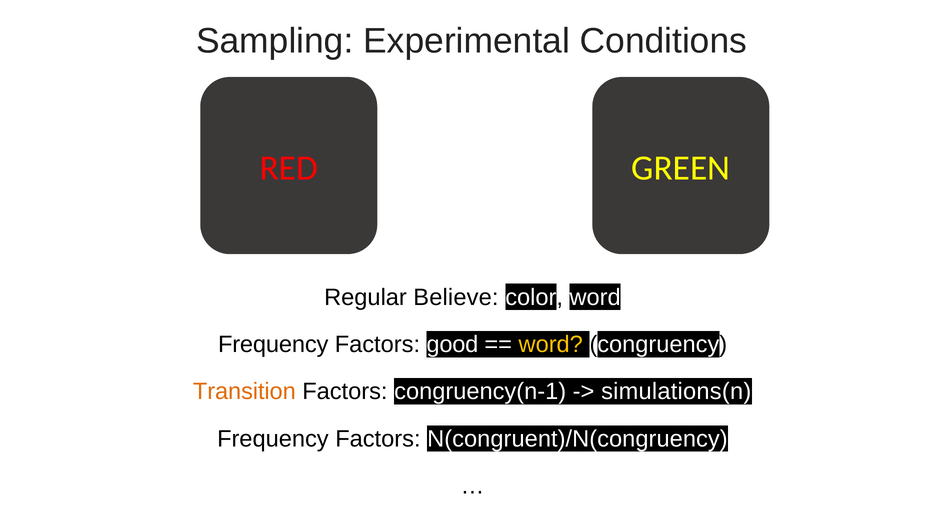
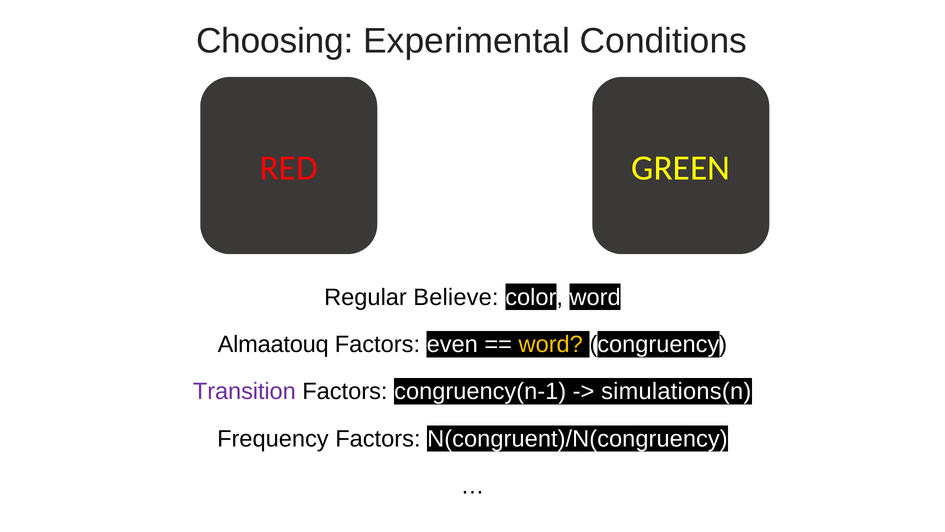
Sampling: Sampling -> Choosing
Frequency at (273, 344): Frequency -> Almaatouq
good: good -> even
Transition colour: orange -> purple
